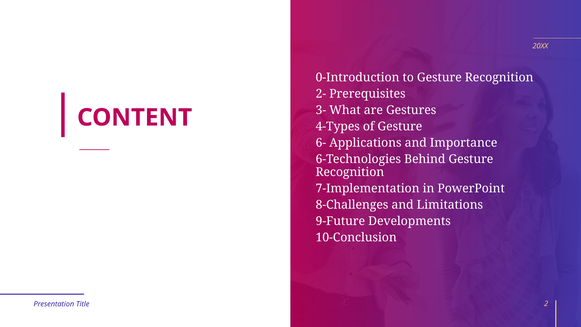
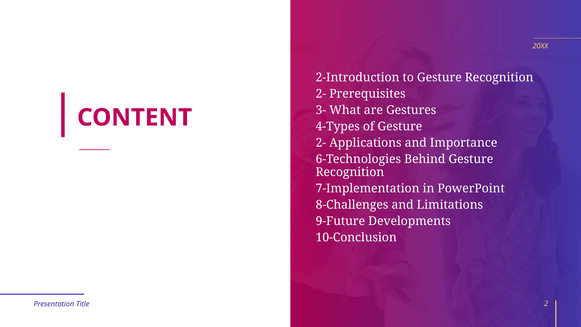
0-Introduction: 0-Introduction -> 2-Introduction
6- at (321, 143): 6- -> 2-
